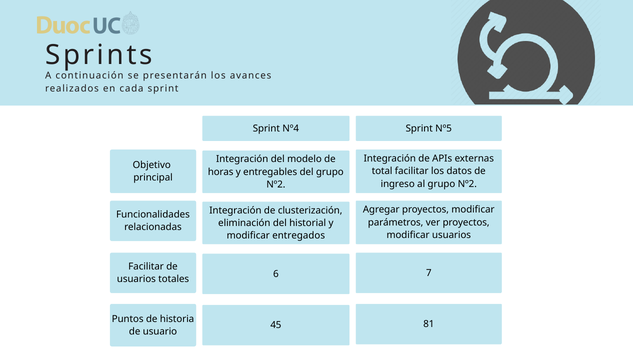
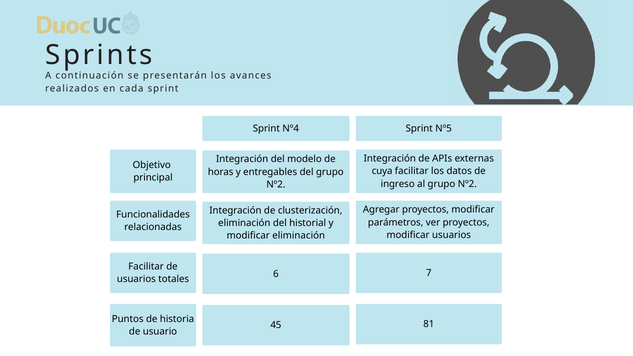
total: total -> cuya
modificar entregados: entregados -> eliminación
